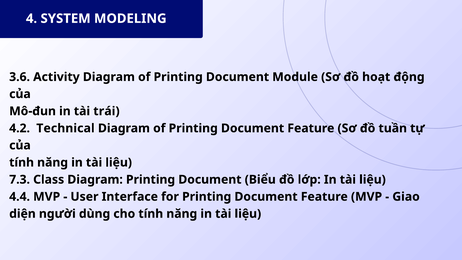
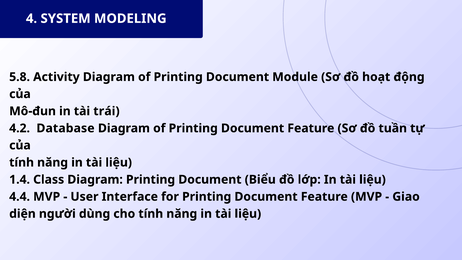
3.6: 3.6 -> 5.8
Technical: Technical -> Database
7.3: 7.3 -> 1.4
